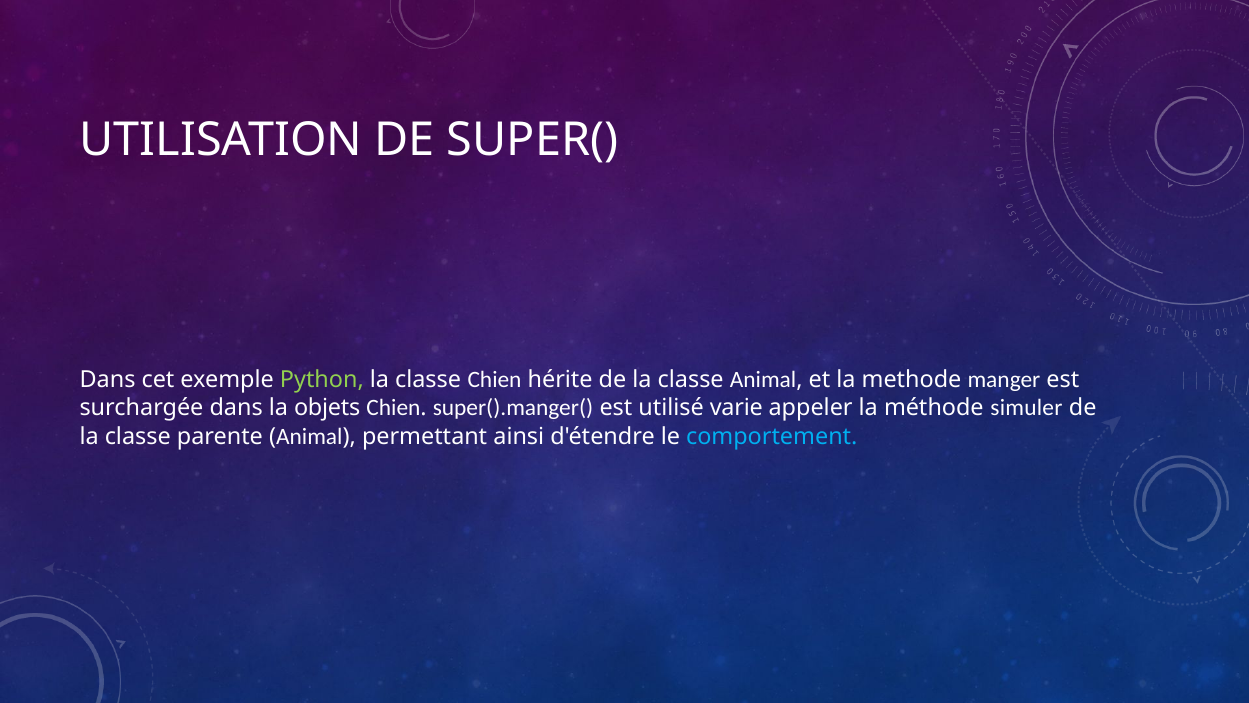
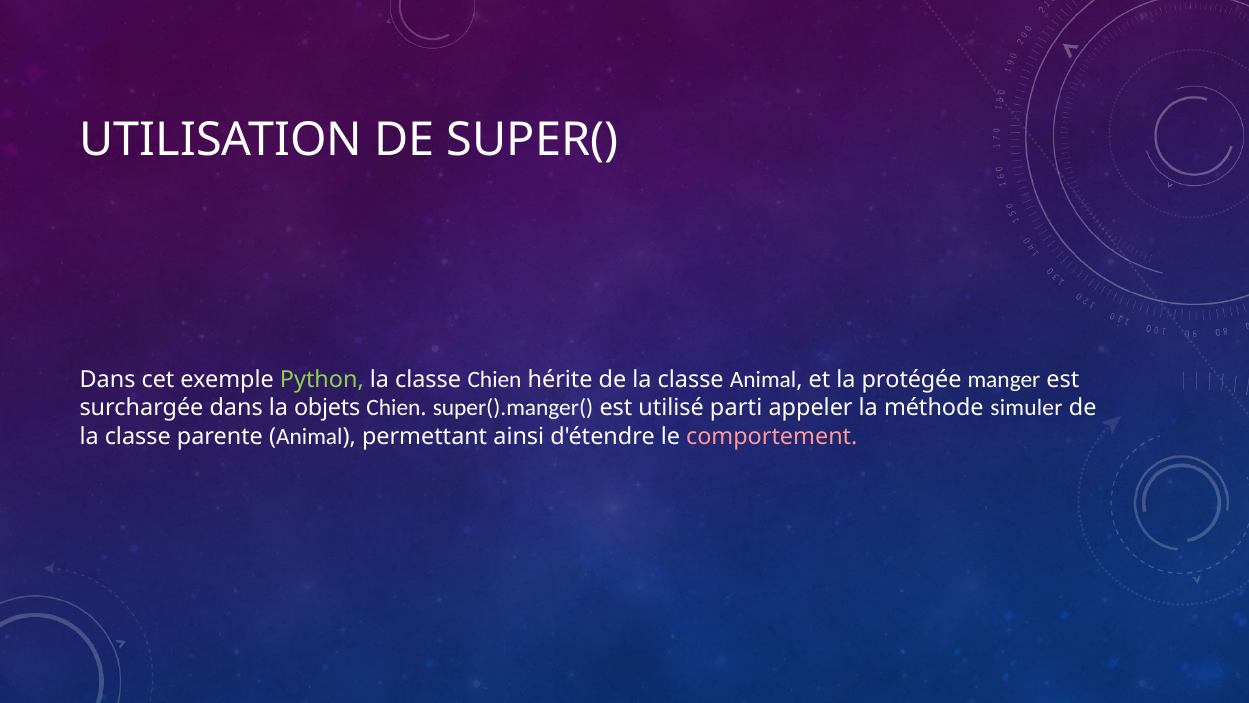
methode: methode -> protégée
varie: varie -> parti
comportement colour: light blue -> pink
